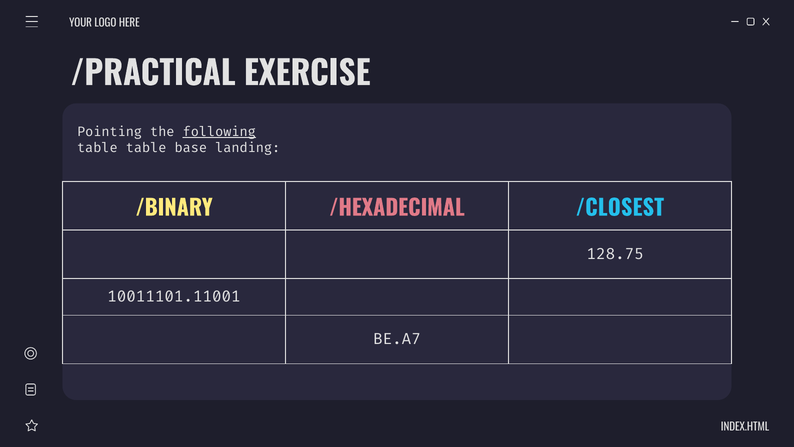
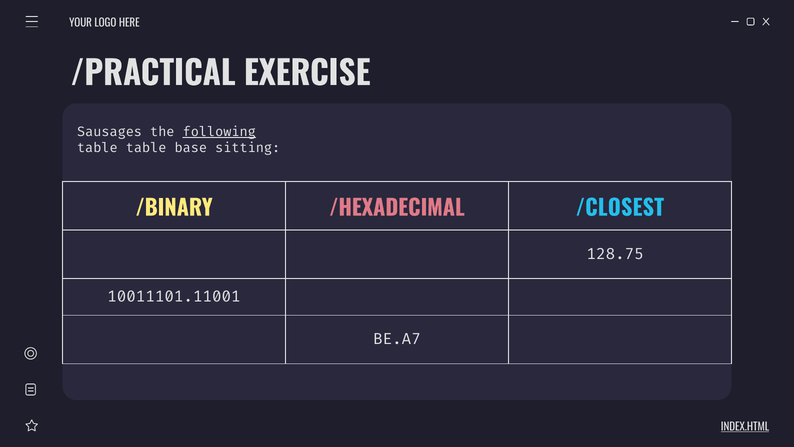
Pointing: Pointing -> Sausages
landing: landing -> sitting
INDEX.HTML underline: none -> present
